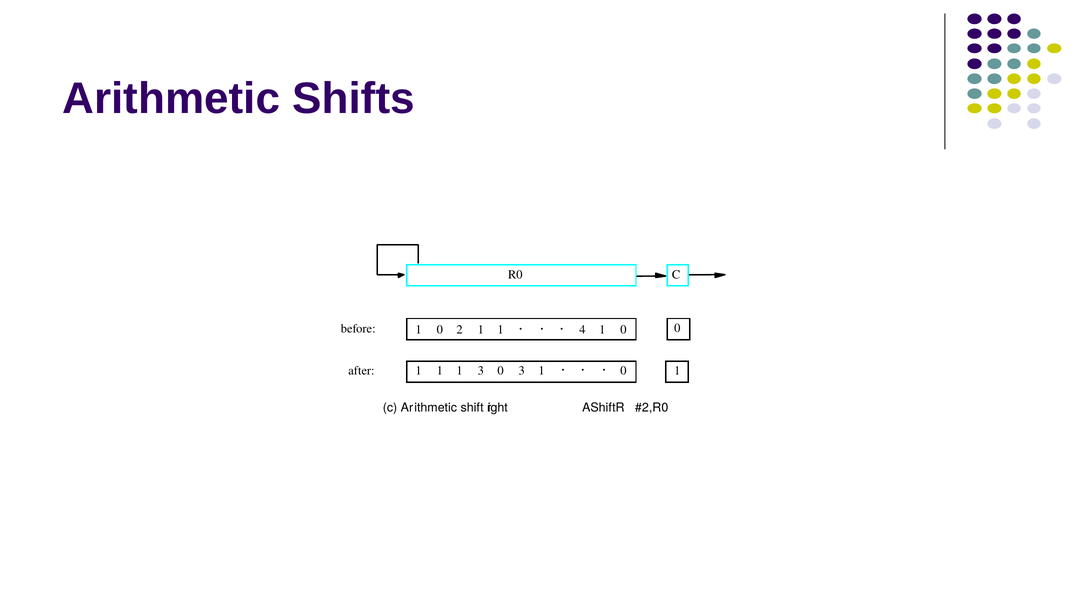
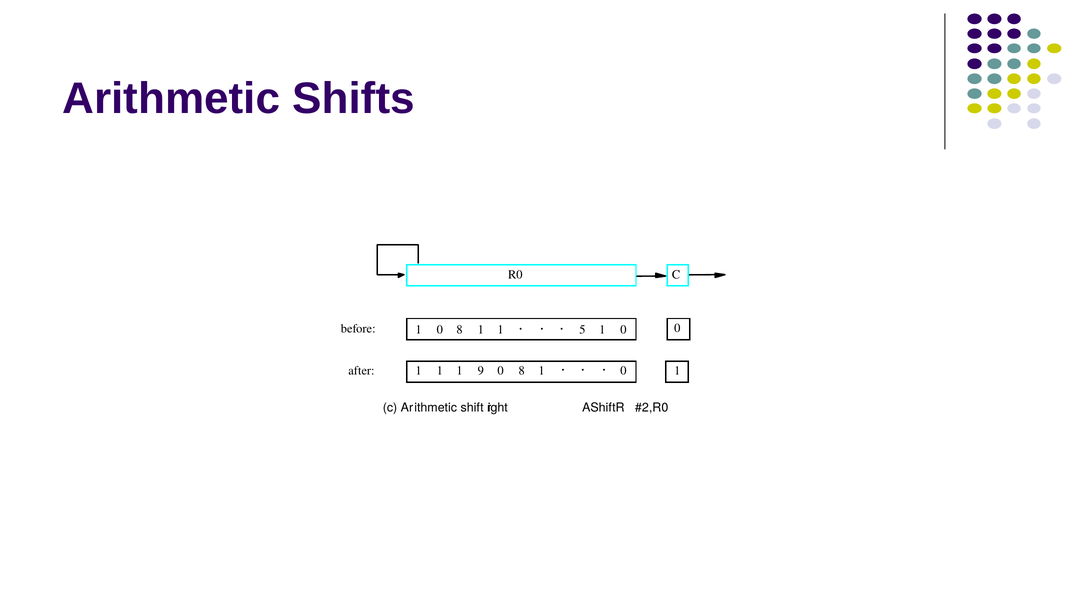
2 at (460, 329): 2 -> 8
4: 4 -> 5
1 3: 3 -> 9
3 at (522, 370): 3 -> 8
